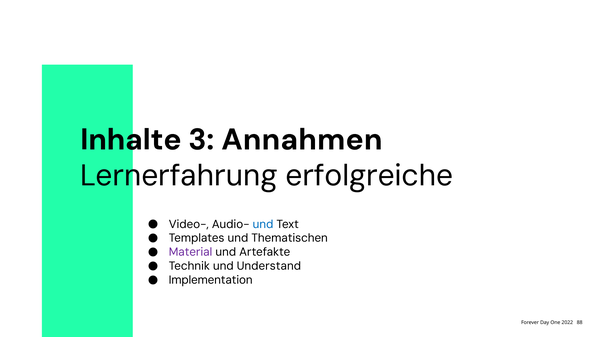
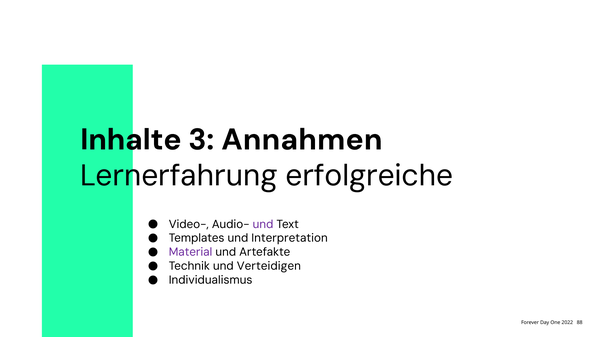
und at (263, 224) colour: blue -> purple
Thematischen: Thematischen -> Interpretation
Understand: Understand -> Verteidigen
Implementation: Implementation -> Individualismus
